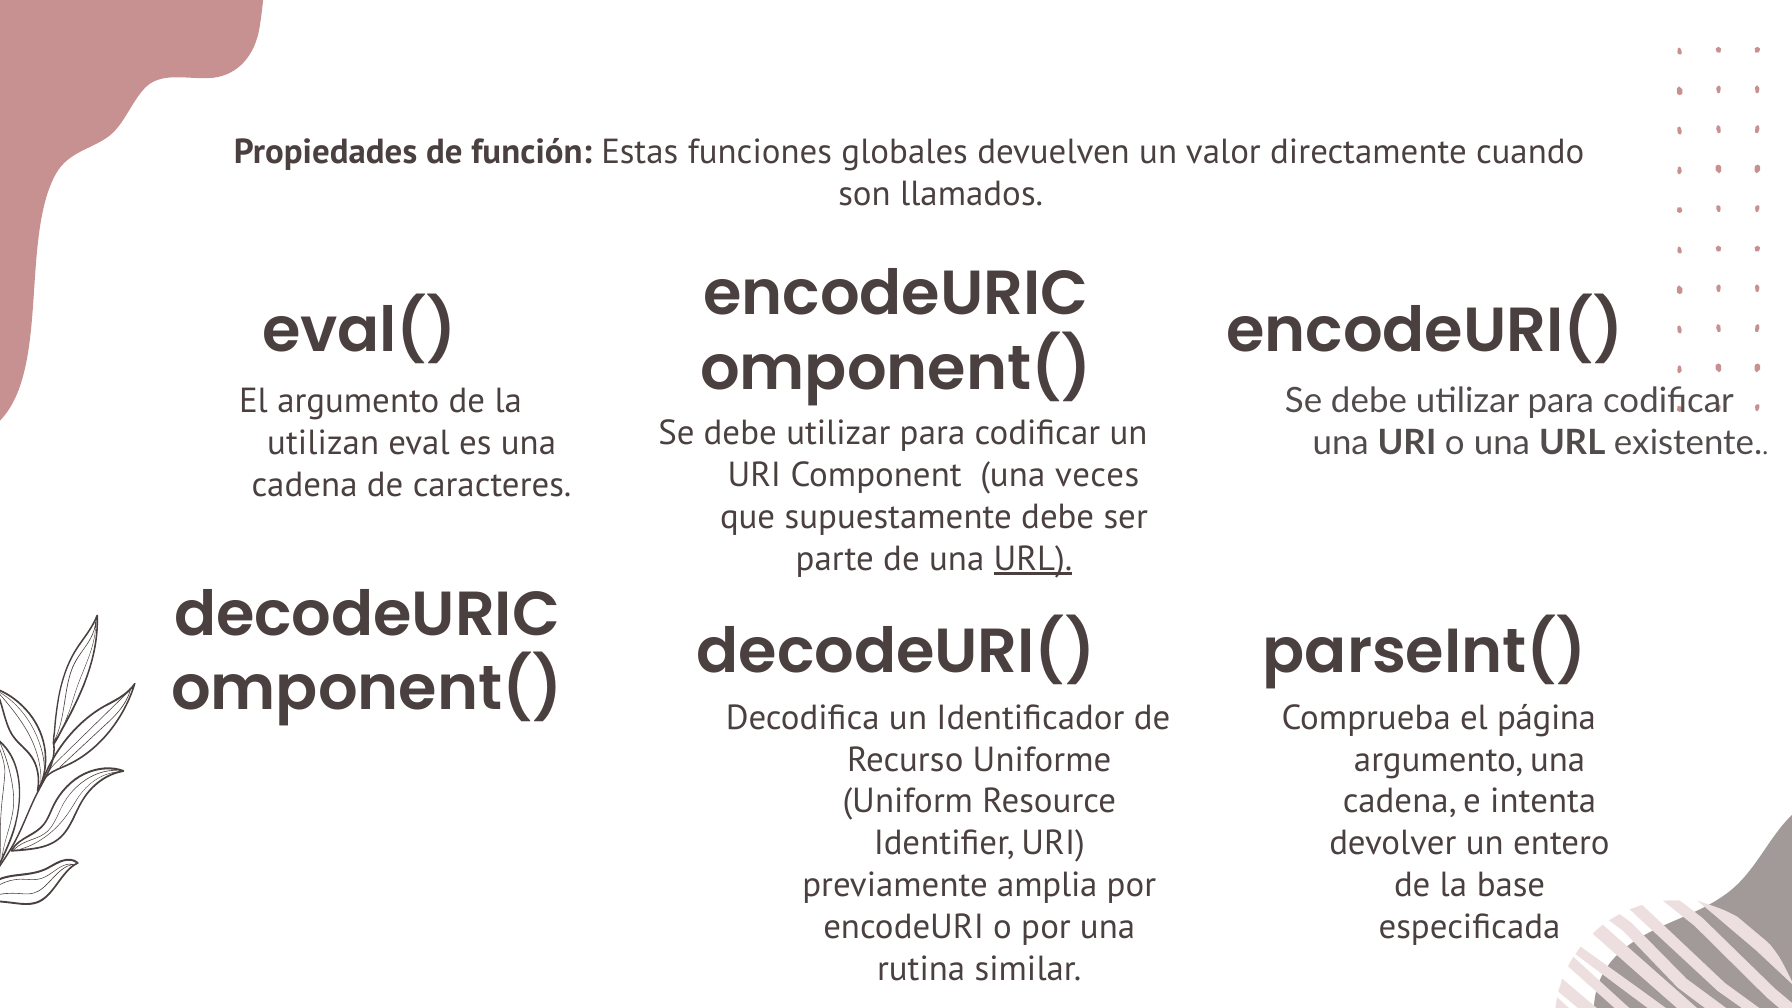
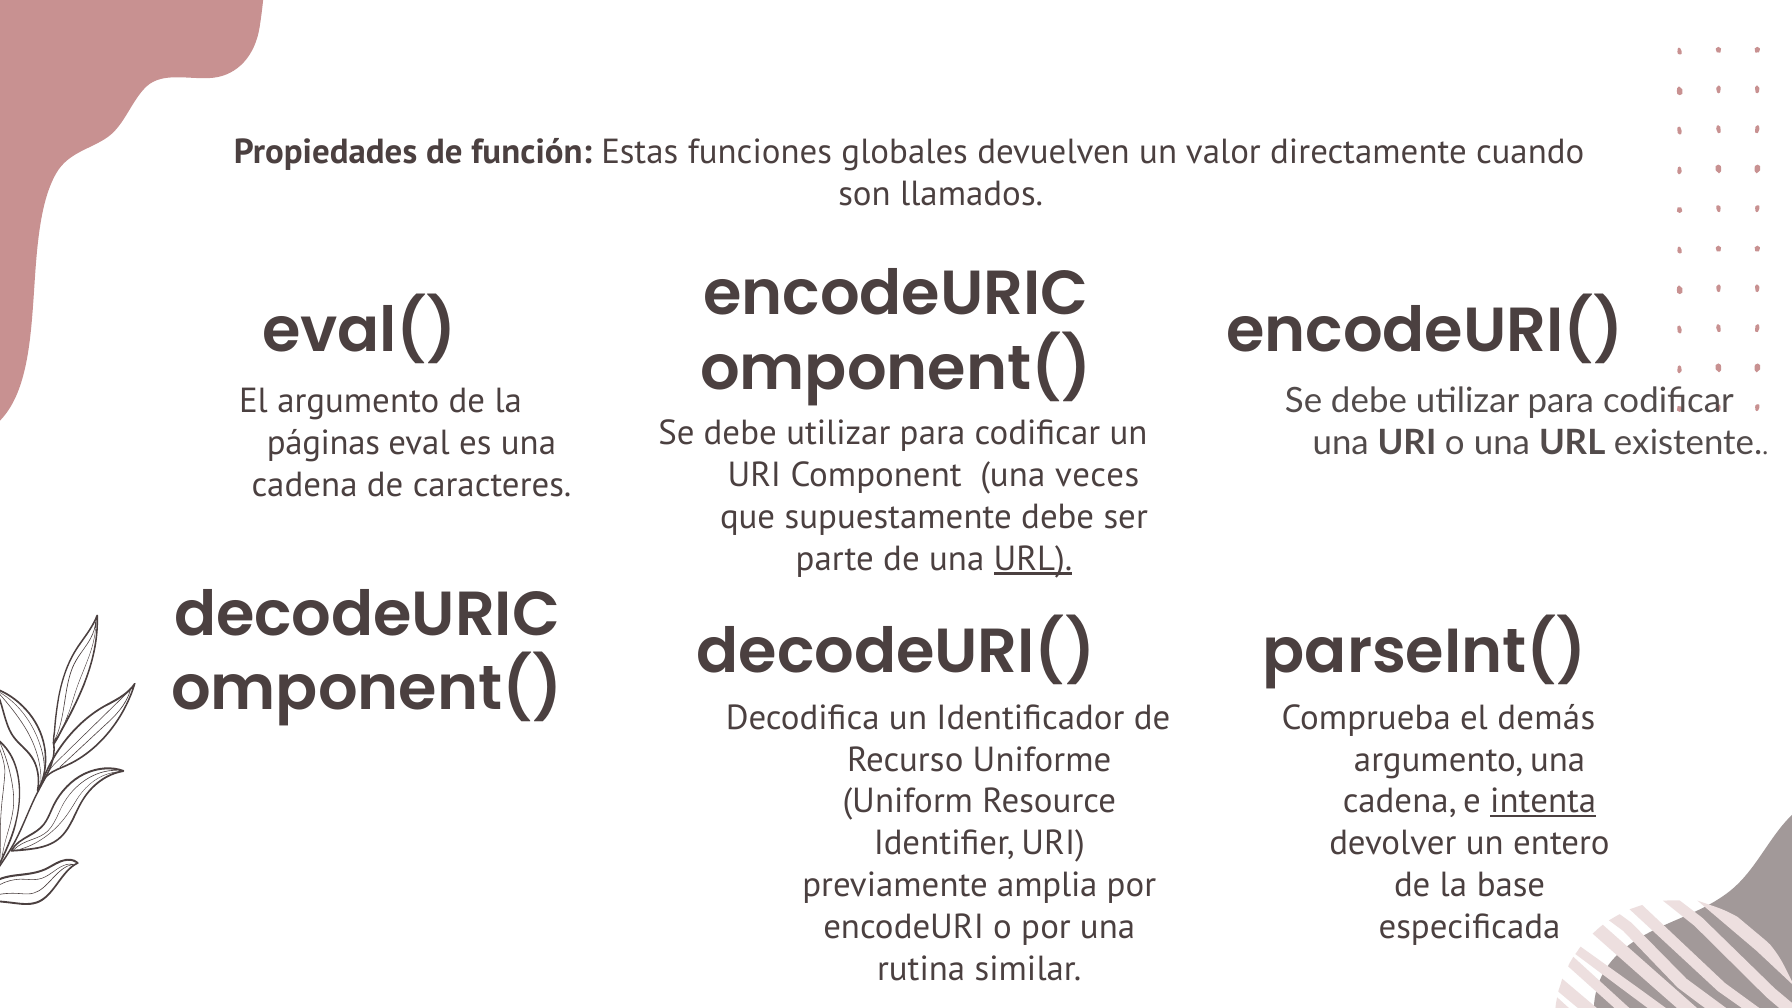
utilizan: utilizan -> páginas
página: página -> demás
intenta underline: none -> present
